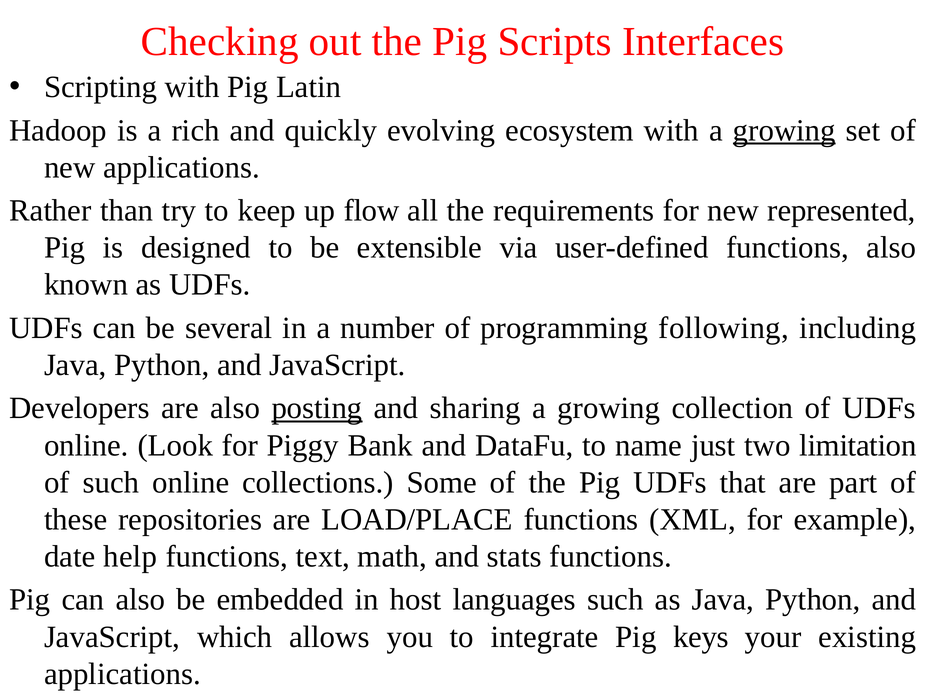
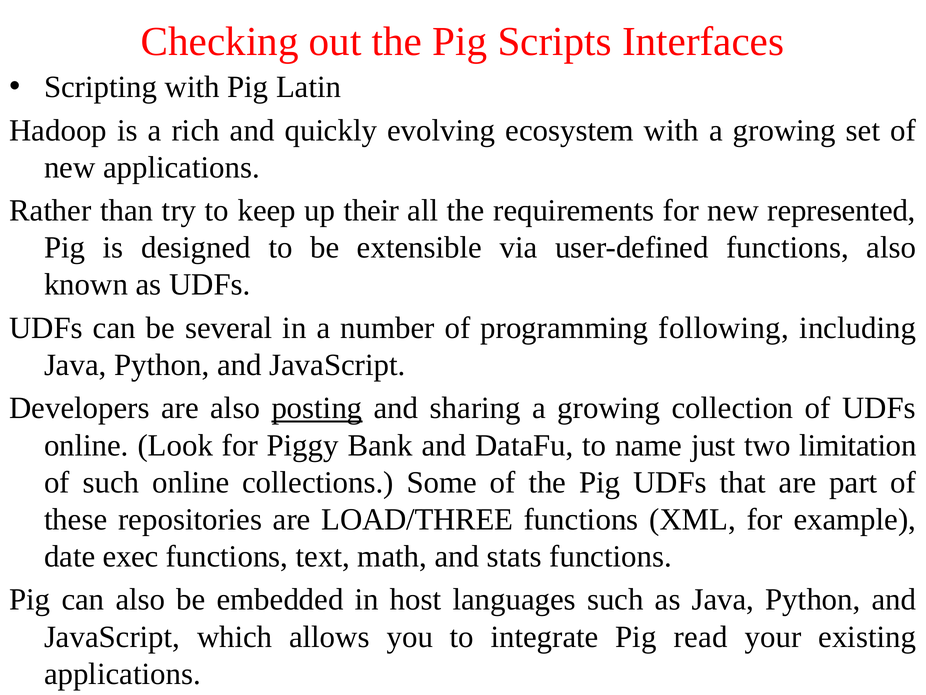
growing at (784, 130) underline: present -> none
flow: flow -> their
LOAD/PLACE: LOAD/PLACE -> LOAD/THREE
help: help -> exec
keys: keys -> read
